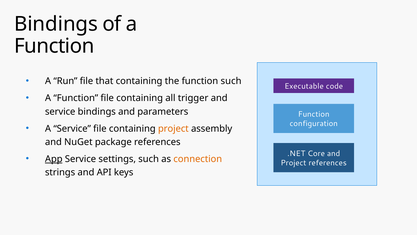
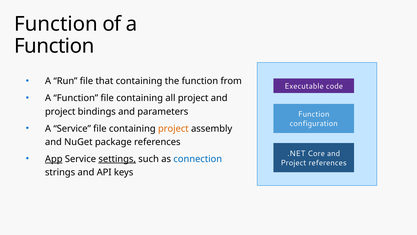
Bindings at (56, 24): Bindings -> Function
function such: such -> from
all trigger: trigger -> project
service at (60, 111): service -> project
settings underline: none -> present
connection colour: orange -> blue
